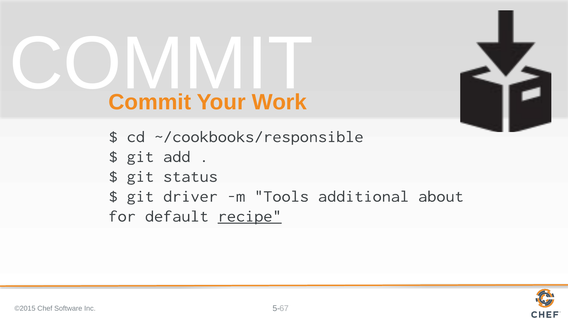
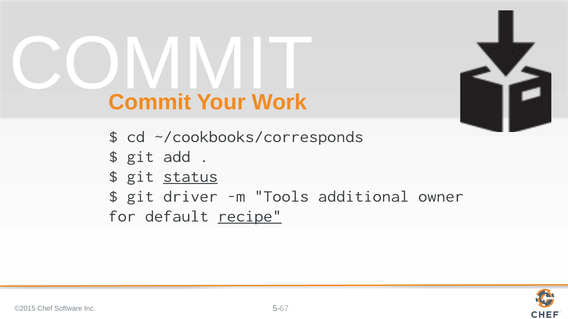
~/cookbooks/responsible: ~/cookbooks/responsible -> ~/cookbooks/corresponds
status underline: none -> present
about: about -> owner
